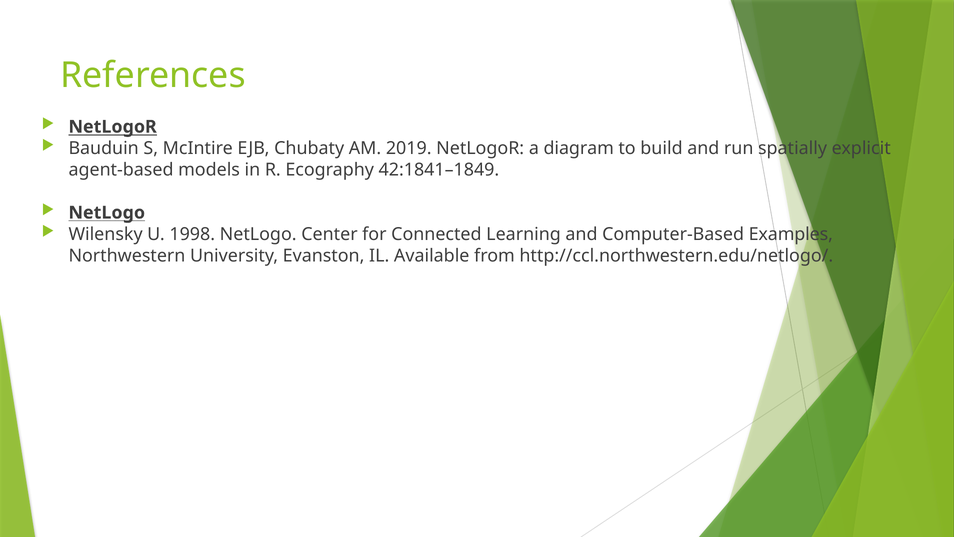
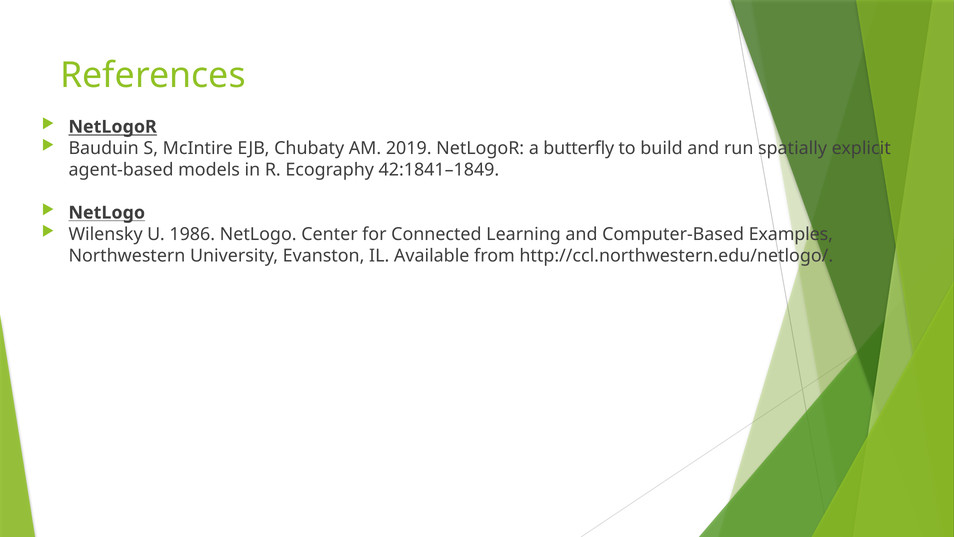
diagram: diagram -> butterfly
1998: 1998 -> 1986
